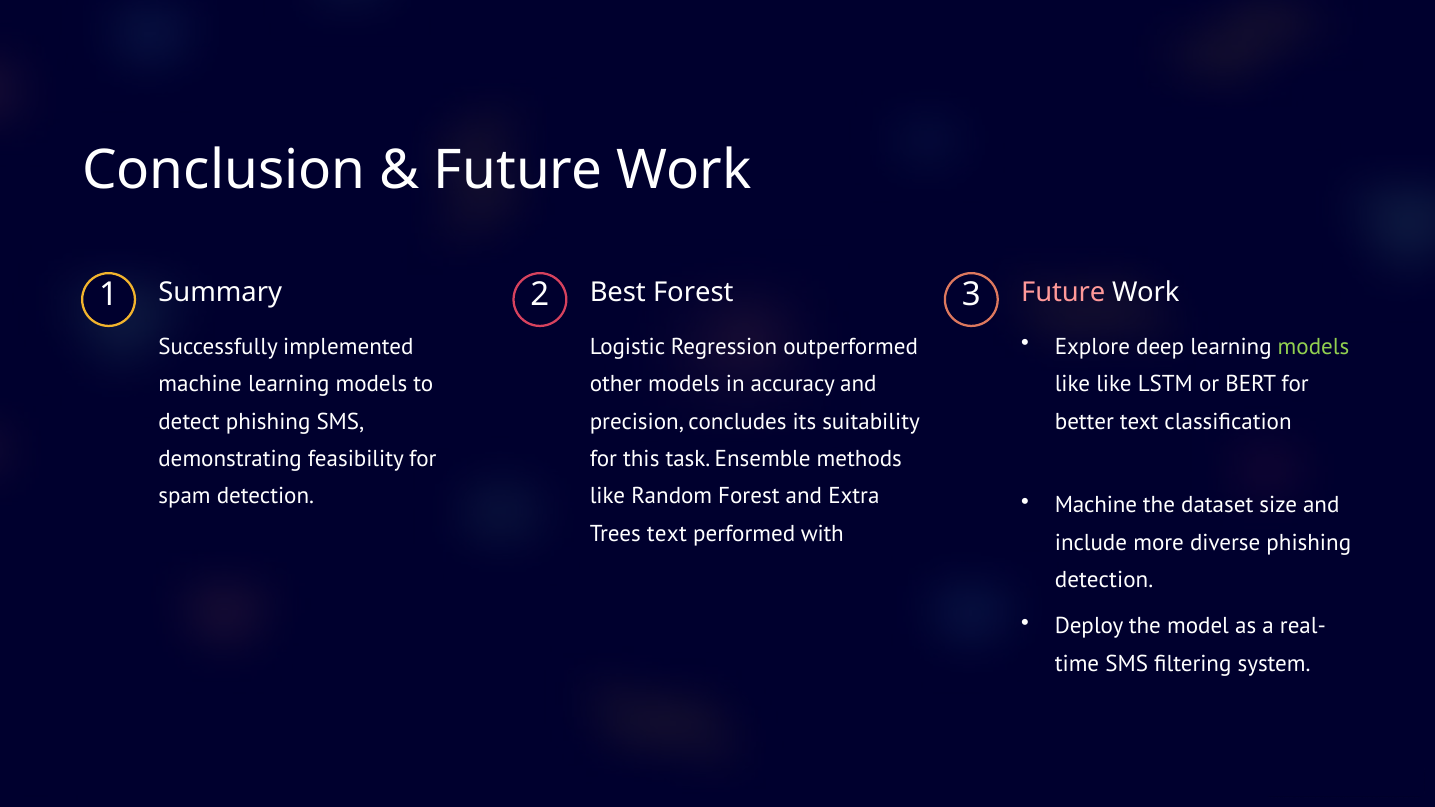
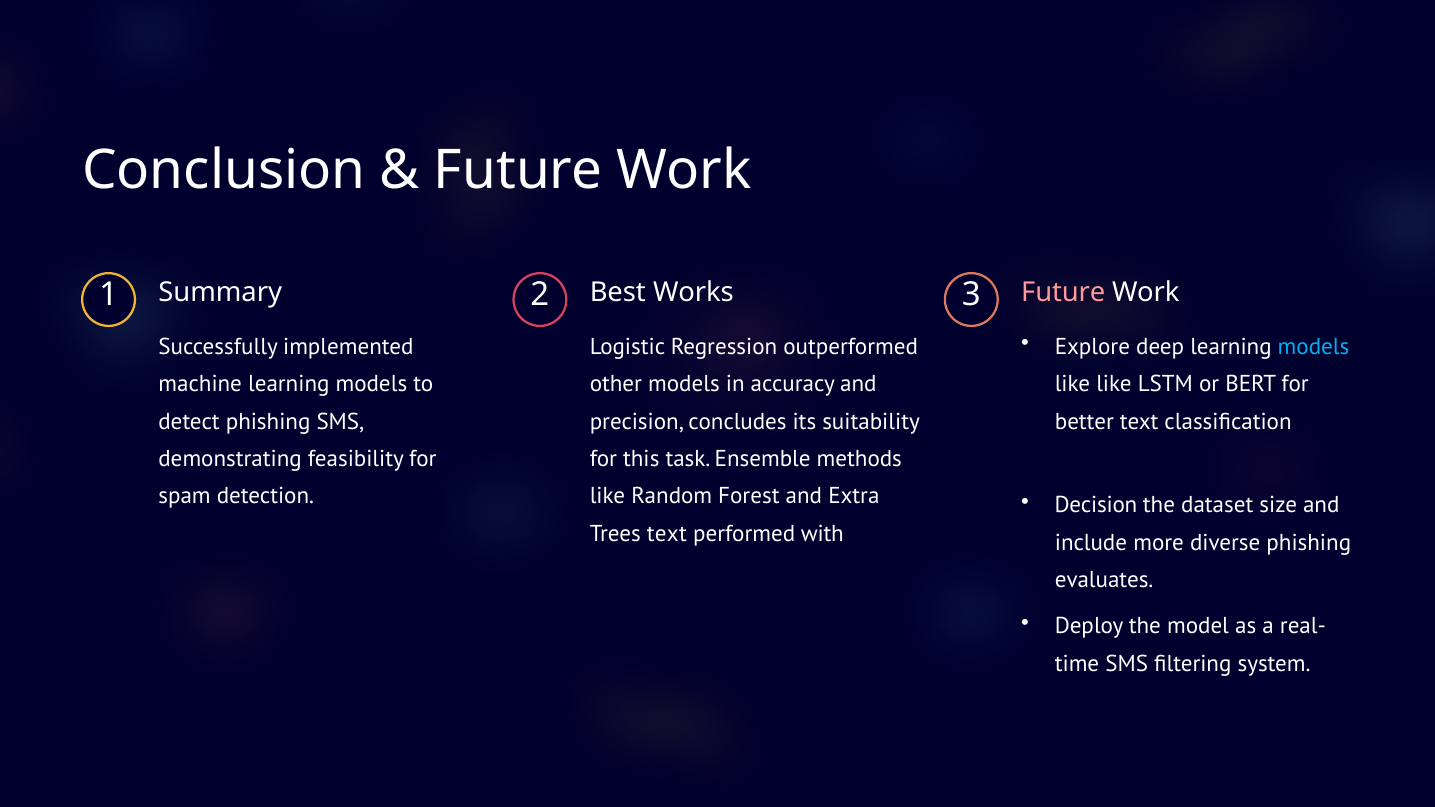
Best Forest: Forest -> Works
models at (1314, 347) colour: light green -> light blue
Machine at (1096, 505): Machine -> Decision
detection at (1104, 580): detection -> evaluates
